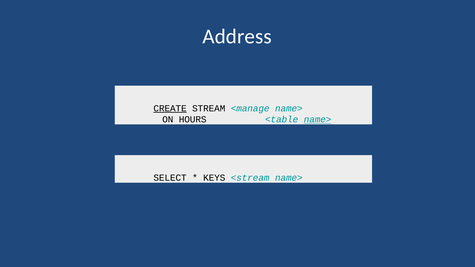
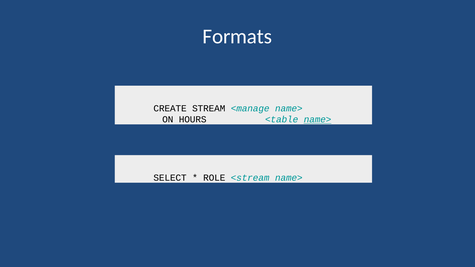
Address: Address -> Formats
CREATE underline: present -> none
KEYS: KEYS -> ROLE
